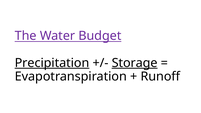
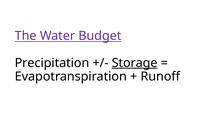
Precipitation underline: present -> none
